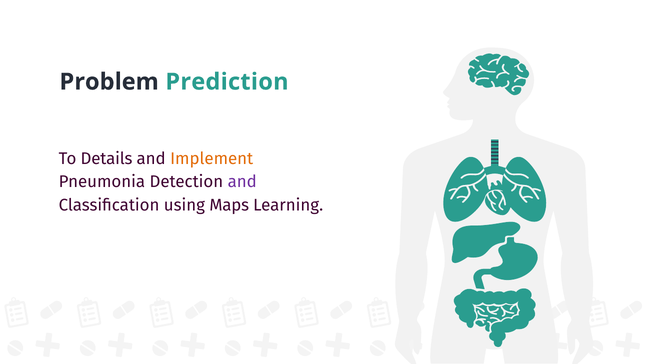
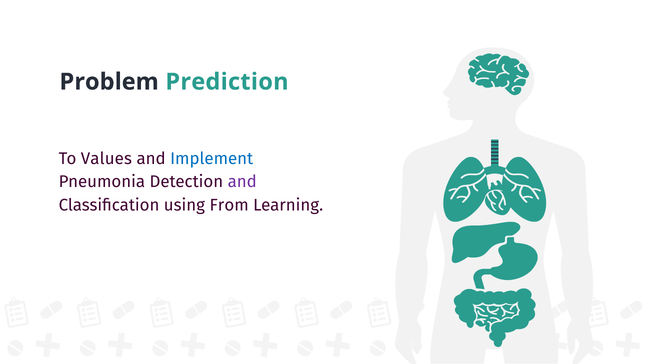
Details: Details -> Values
Implement colour: orange -> blue
Maps: Maps -> From
